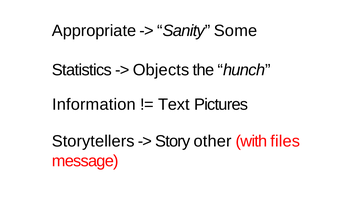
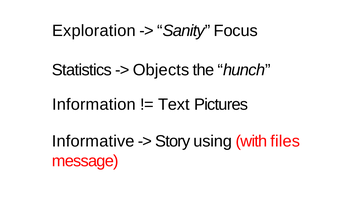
Appropriate: Appropriate -> Exploration
Some: Some -> Focus
Storytellers: Storytellers -> Informative
other: other -> using
